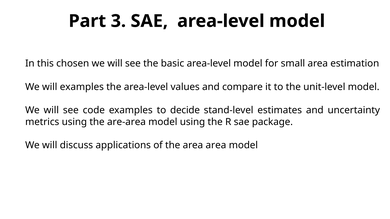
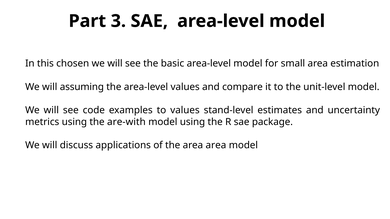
will examples: examples -> assuming
to decide: decide -> values
are-area: are-area -> are-with
